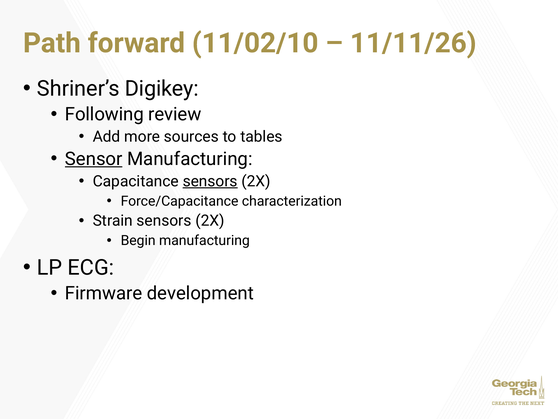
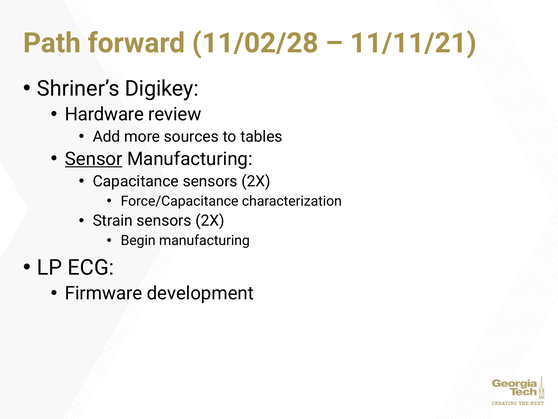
11/02/10: 11/02/10 -> 11/02/28
11/11/26: 11/11/26 -> 11/11/21
Following: Following -> Hardware
sensors at (210, 181) underline: present -> none
